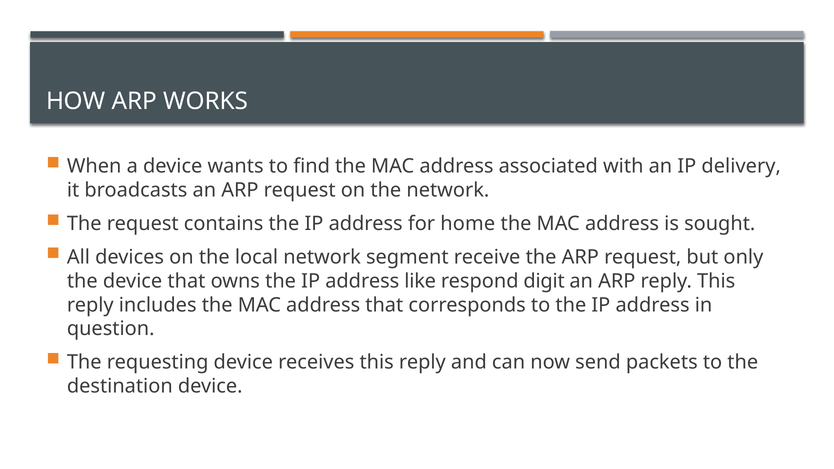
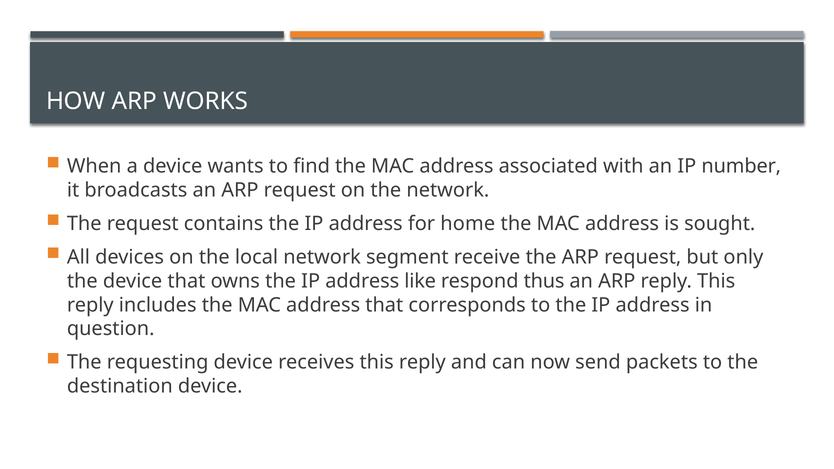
delivery: delivery -> number
digit: digit -> thus
